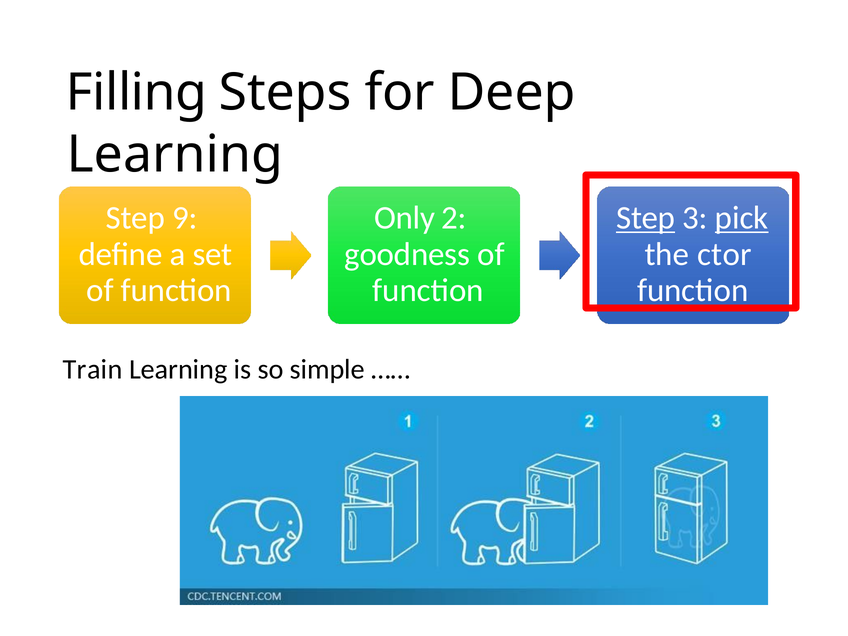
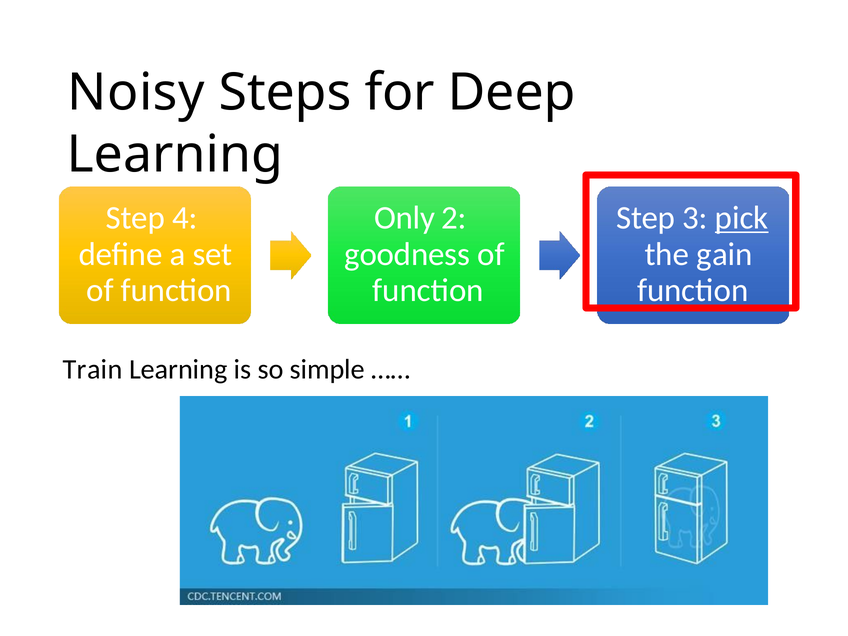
Filling: Filling -> Noisy
9: 9 -> 4
Step at (646, 218) underline: present -> none
ctor: ctor -> gain
